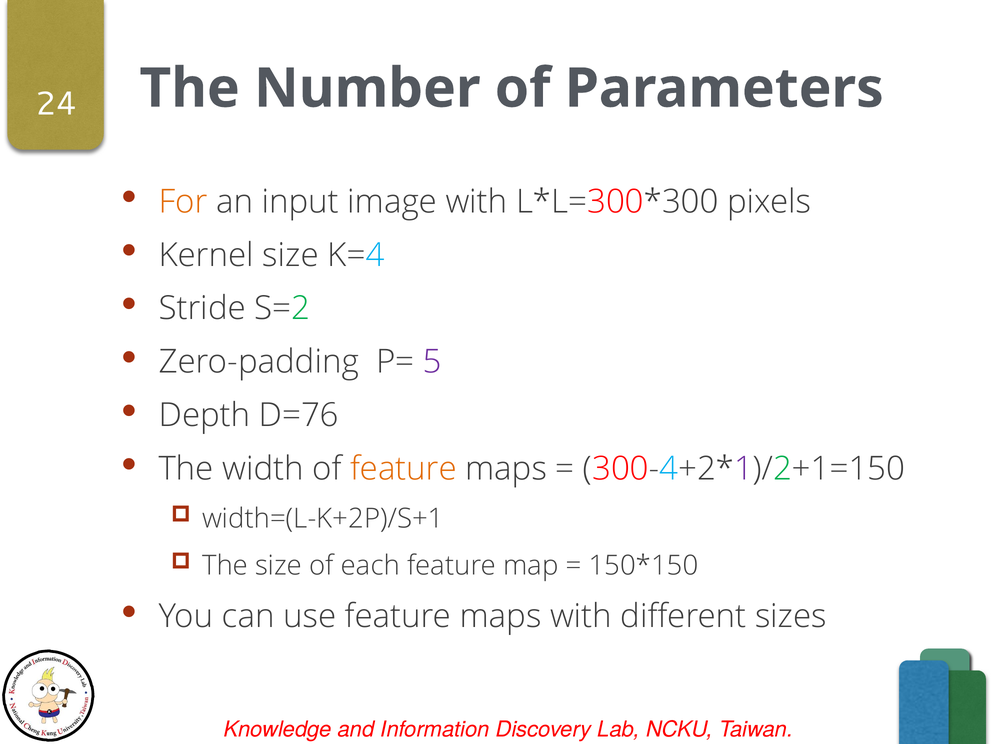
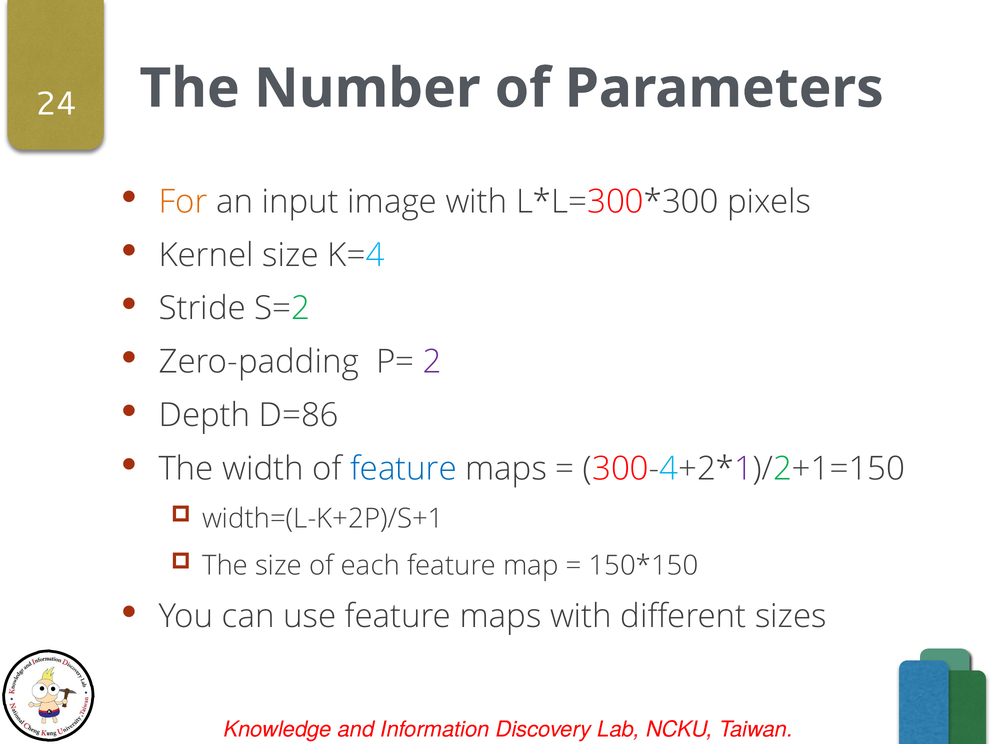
5: 5 -> 2
D=76: D=76 -> D=86
feature at (403, 469) colour: orange -> blue
